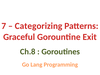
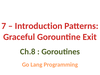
Categorizing: Categorizing -> Introduction
